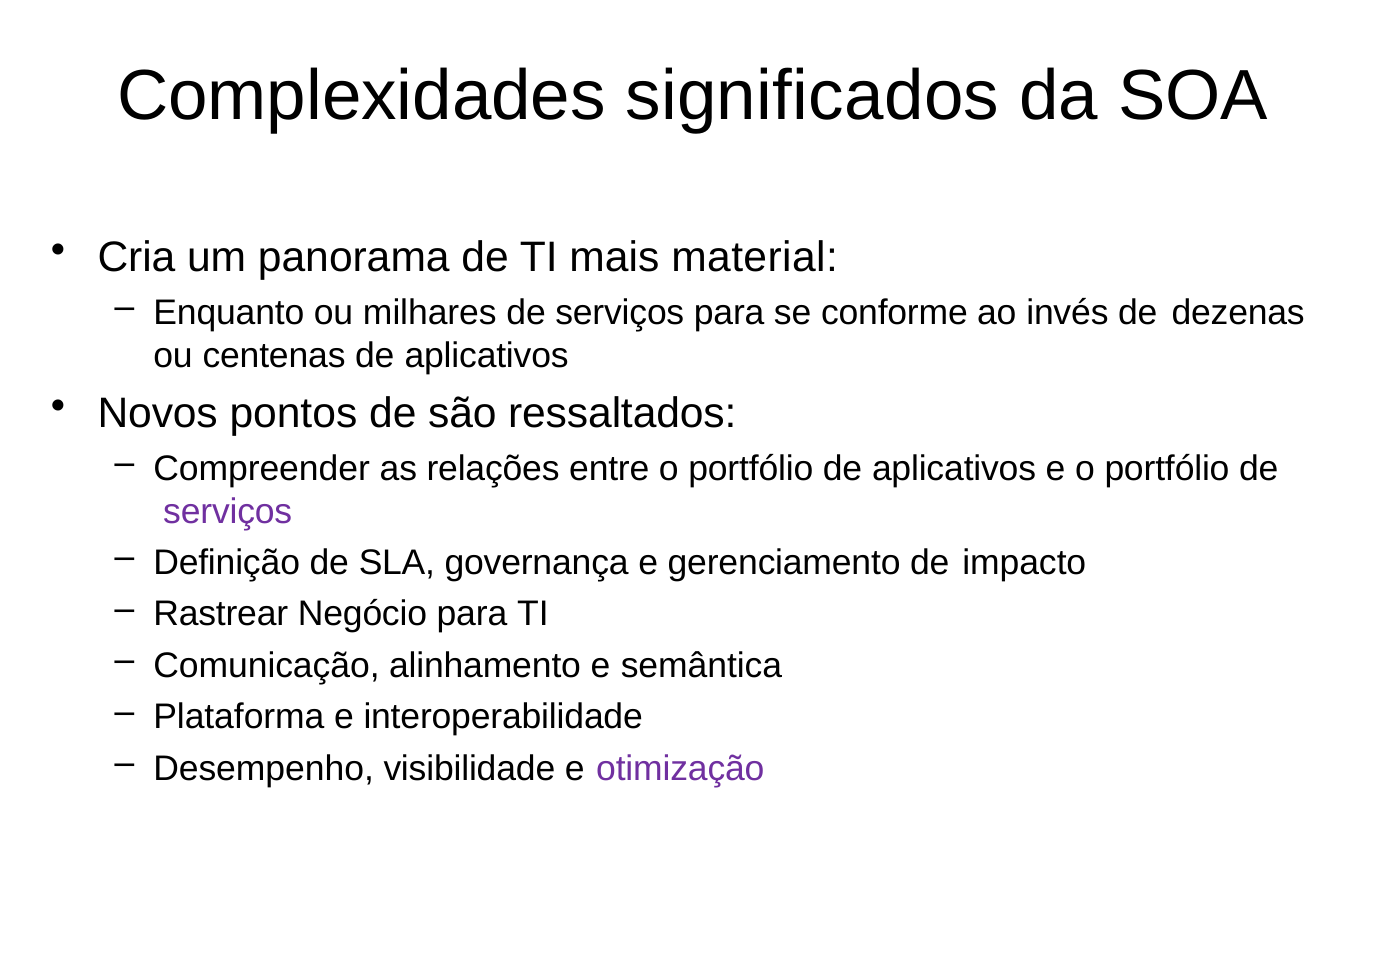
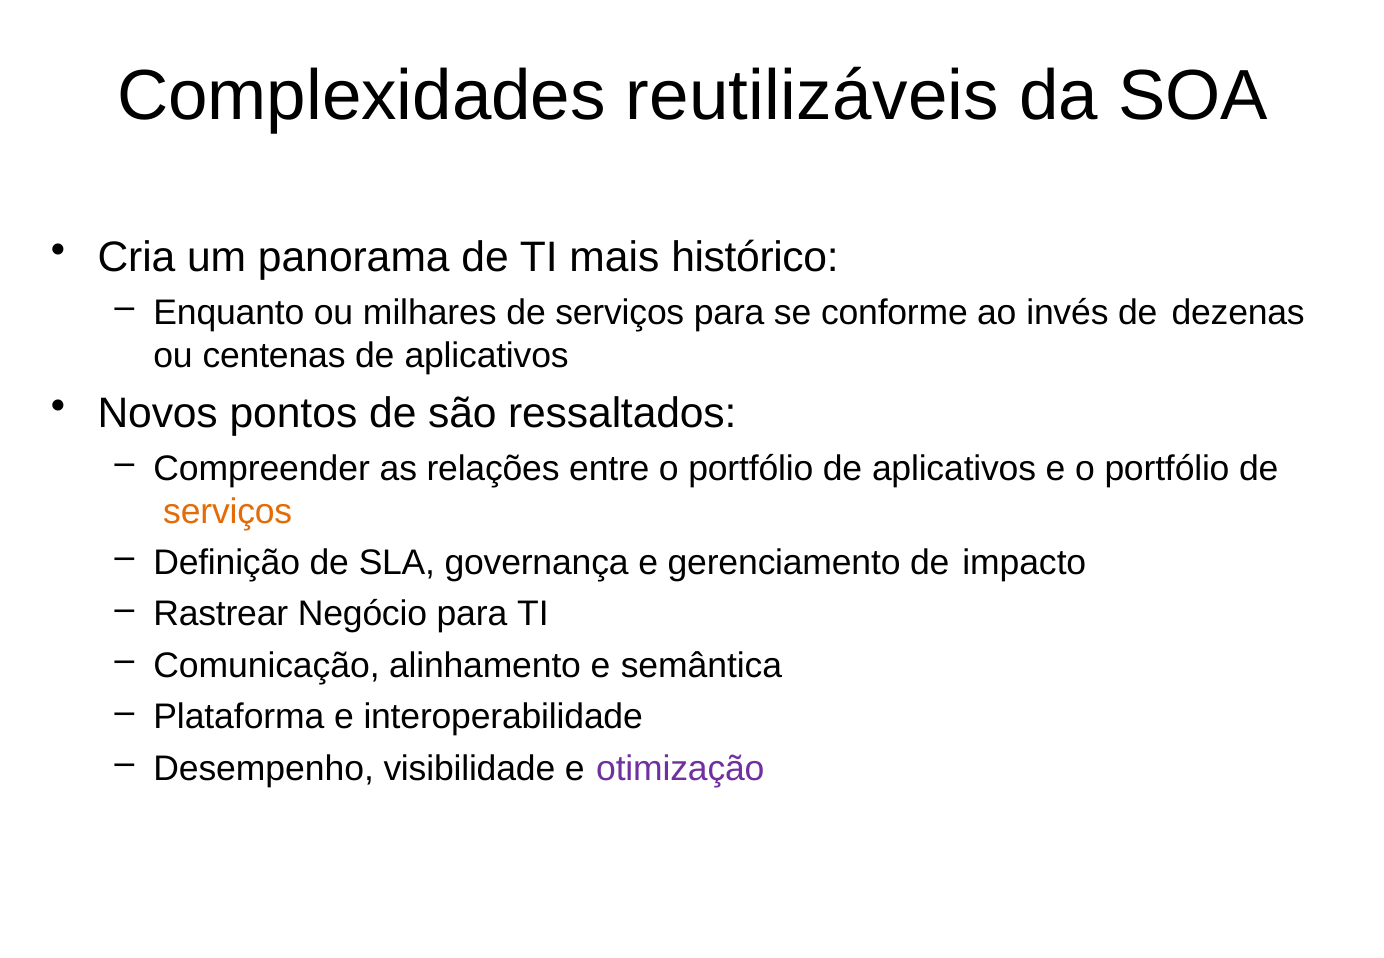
significados: significados -> reutilizáveis
material: material -> histórico
serviços at (228, 511) colour: purple -> orange
